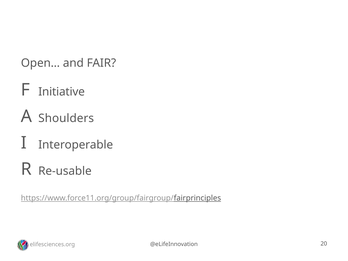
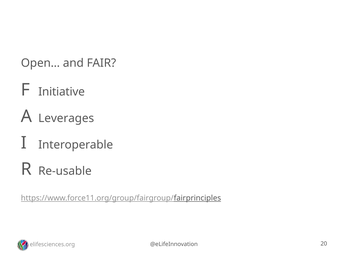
Shoulders: Shoulders -> Leverages
